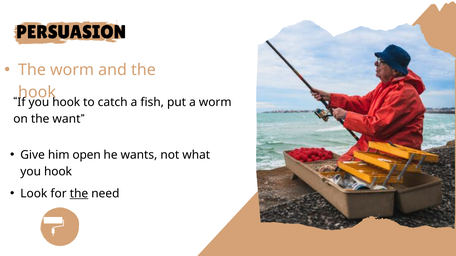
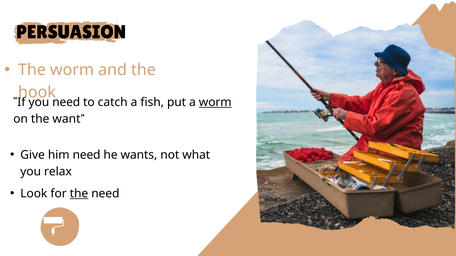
hook at (66, 102): hook -> need
worm at (215, 102) underline: none -> present
him open: open -> need
hook at (58, 172): hook -> relax
